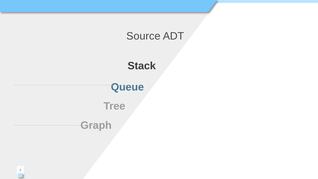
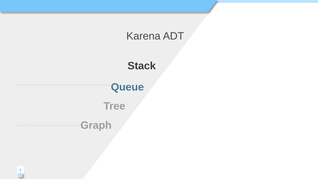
Source: Source -> Karena
